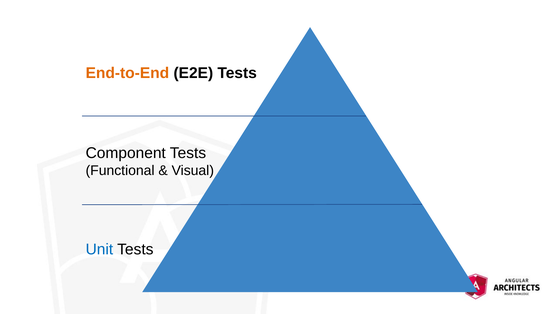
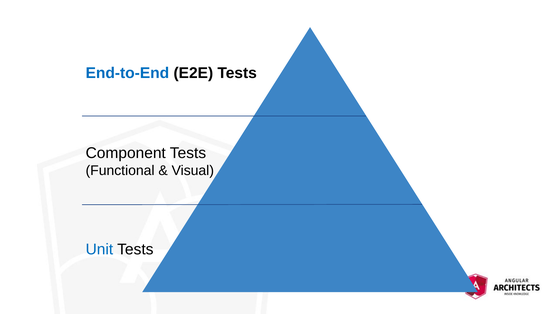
End-to-End colour: orange -> blue
